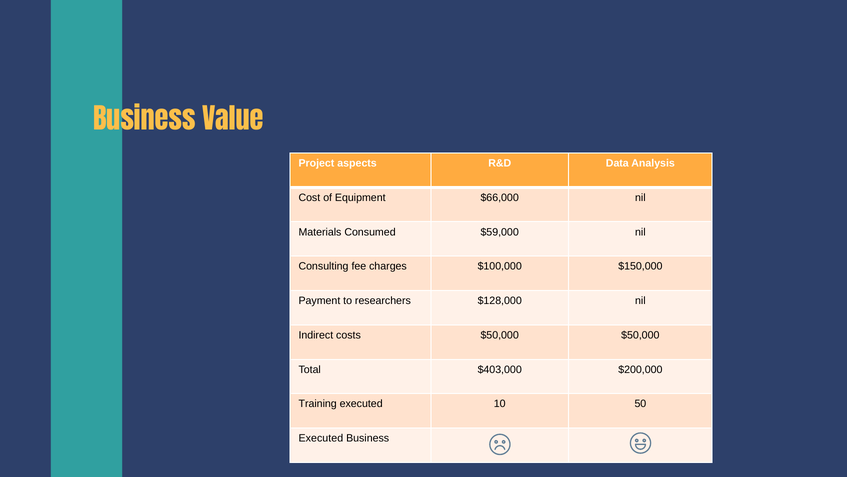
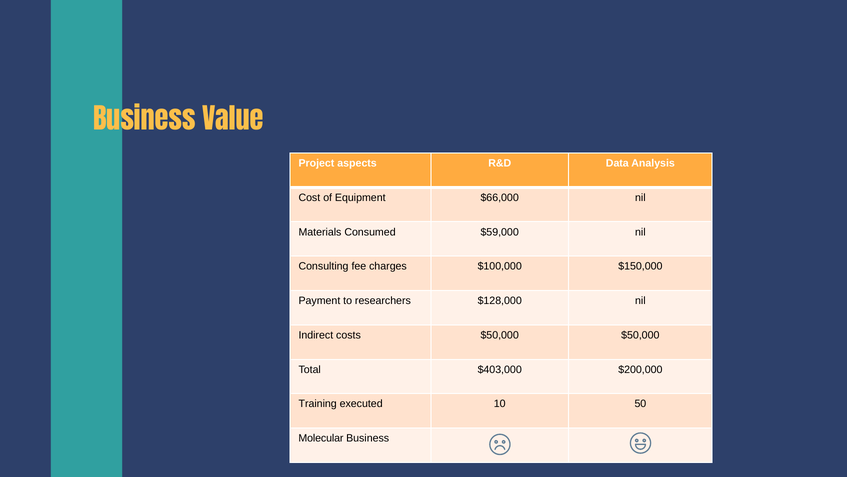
Executed at (321, 438): Executed -> Molecular
